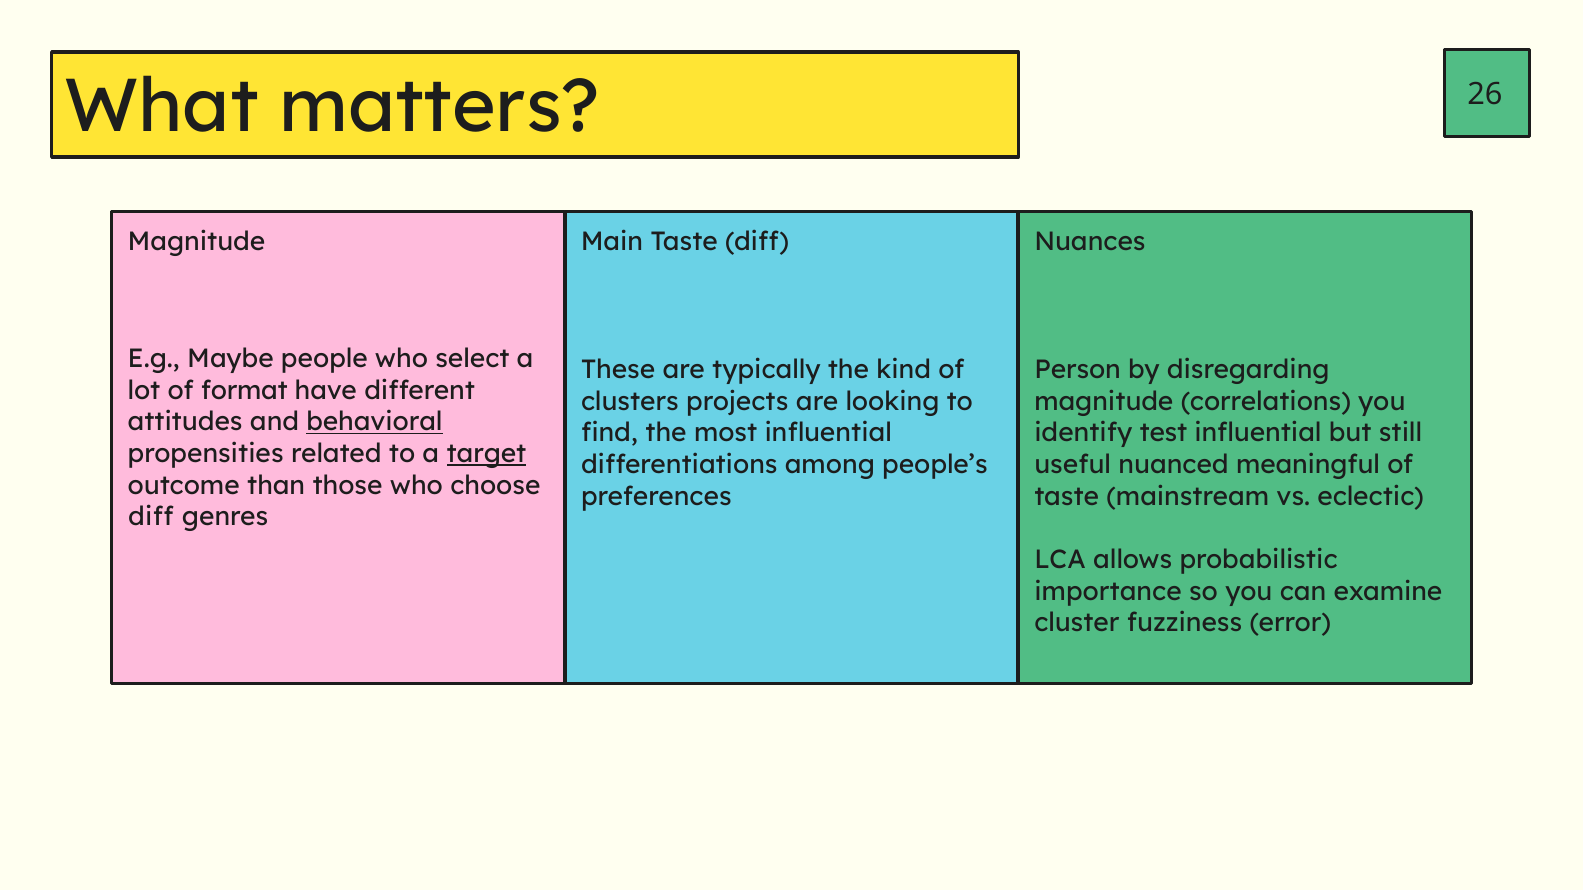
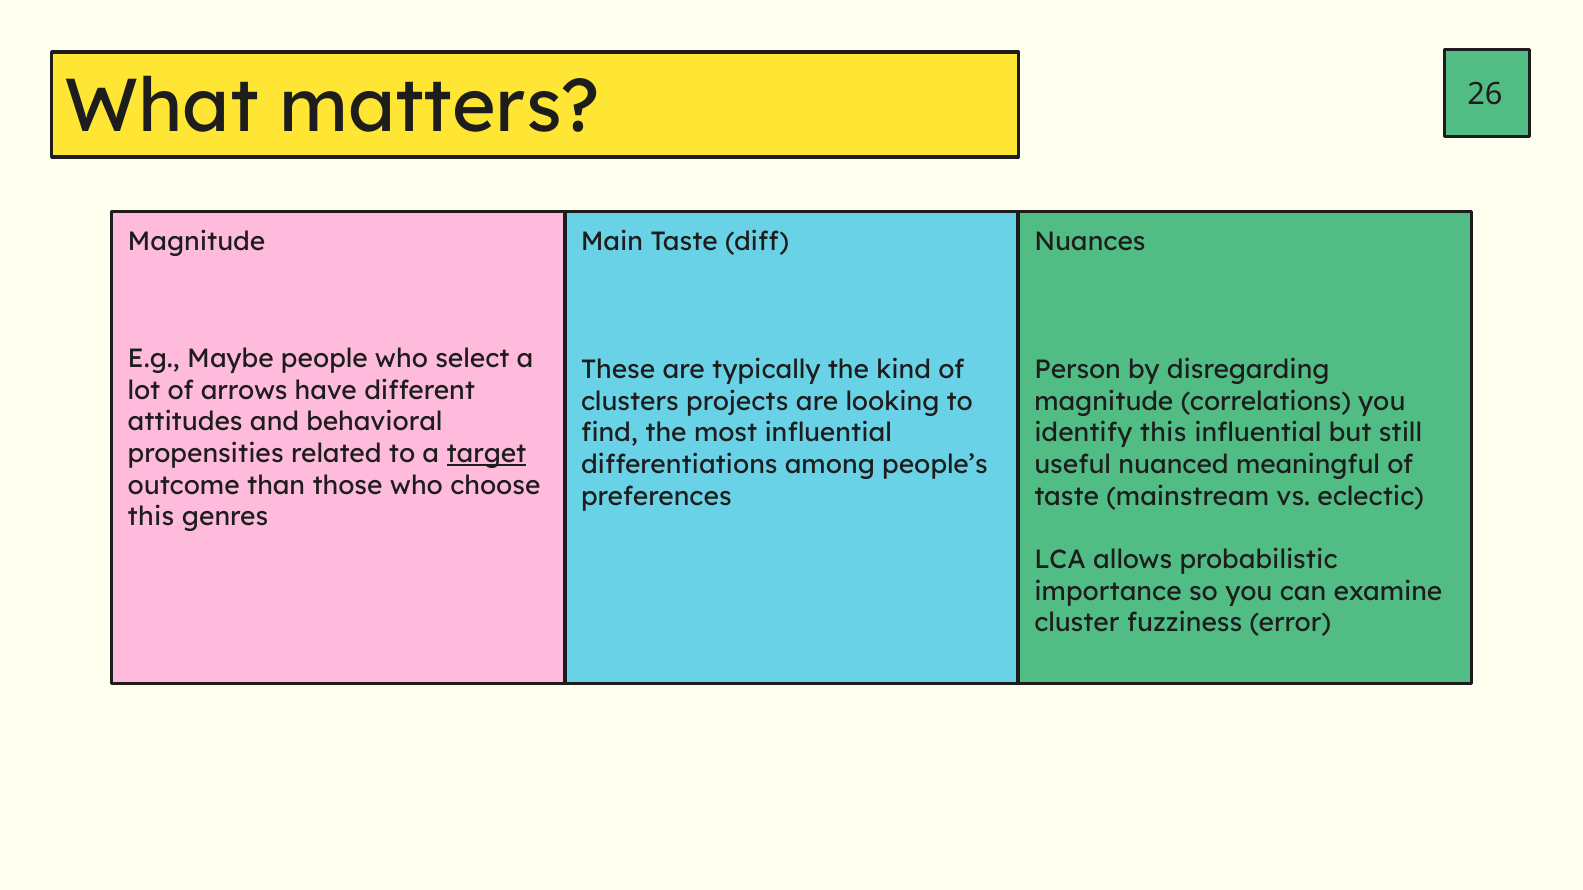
format: format -> arrows
behavioral underline: present -> none
identify test: test -> this
diff at (151, 517): diff -> this
